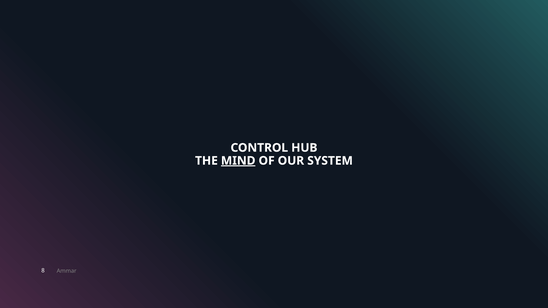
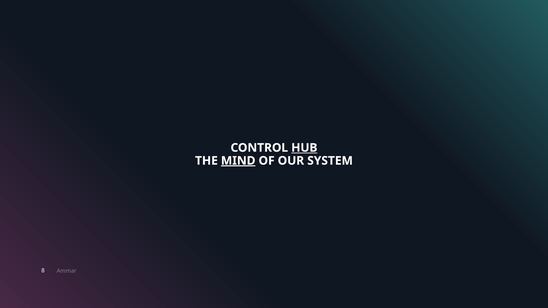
HUB underline: none -> present
